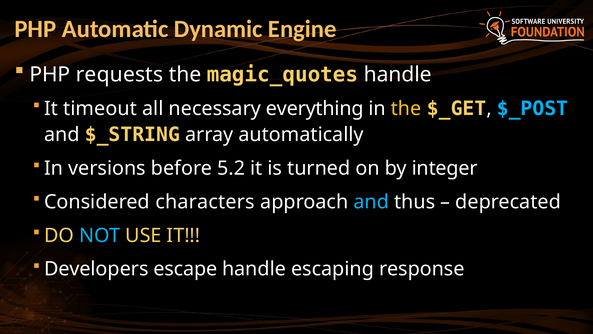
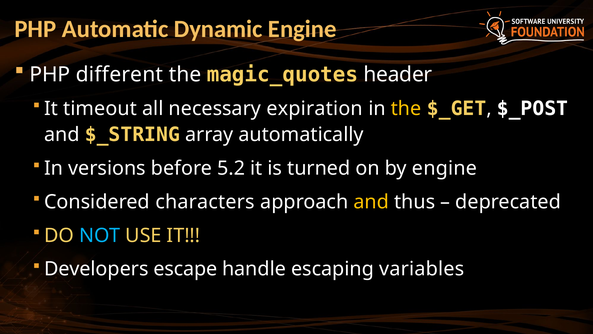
requests: requests -> different
magic_quotes handle: handle -> header
everything: everything -> expiration
$_POST colour: light blue -> white
by integer: integer -> engine
and at (371, 202) colour: light blue -> yellow
response: response -> variables
